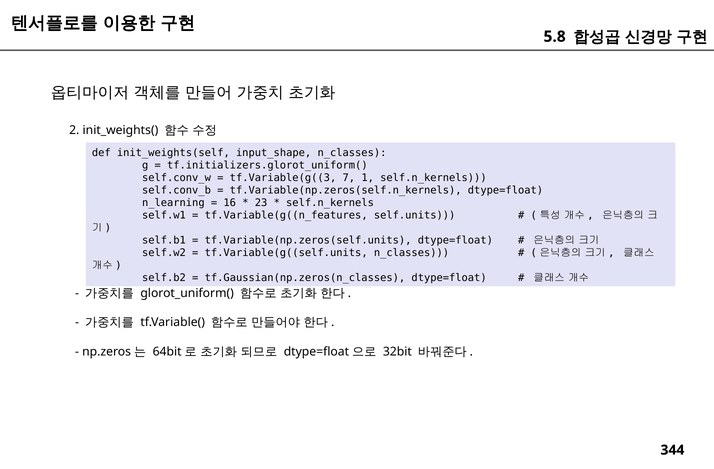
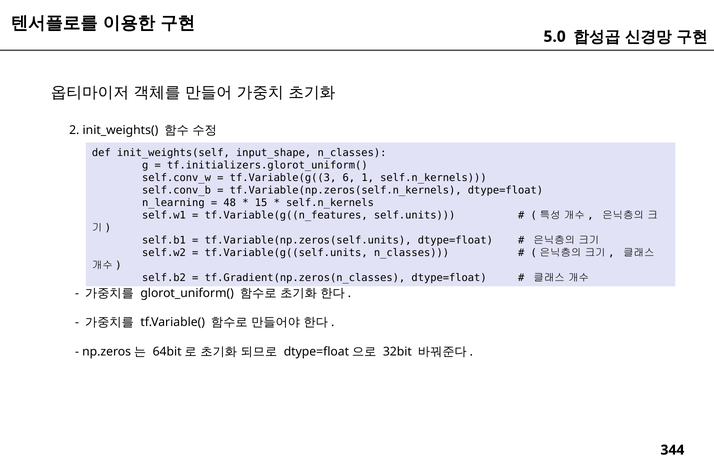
5.8: 5.8 -> 5.0
7: 7 -> 6
16: 16 -> 48
23: 23 -> 15
tf.Gaussian(np.zeros(n_classes: tf.Gaussian(np.zeros(n_classes -> tf.Gradient(np.zeros(n_classes
